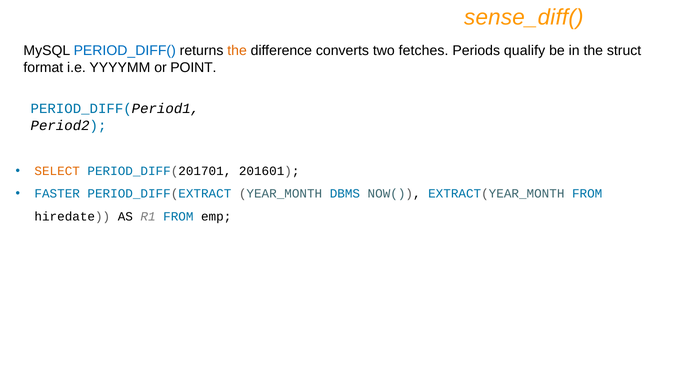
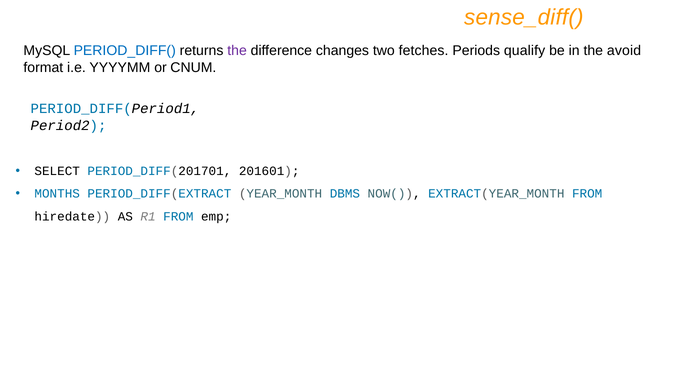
the at (237, 51) colour: orange -> purple
converts: converts -> changes
struct: struct -> avoid
POINT: POINT -> CNUM
SELECT colour: orange -> black
FASTER: FASTER -> MONTHS
